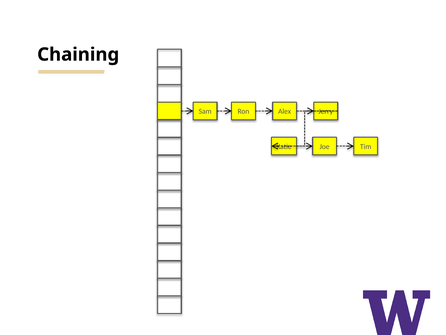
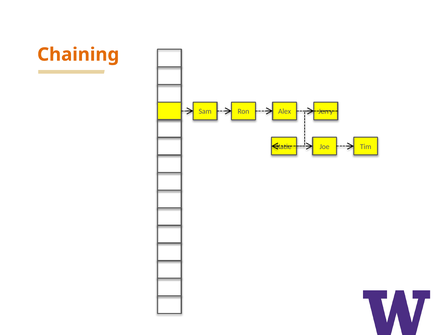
Chaining colour: black -> orange
